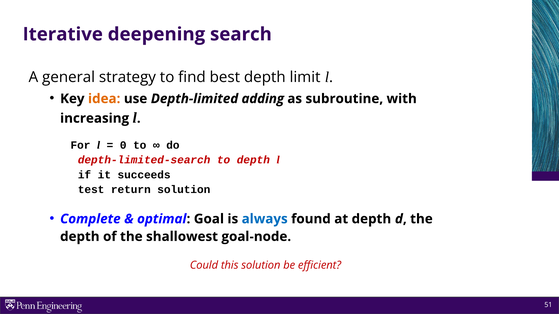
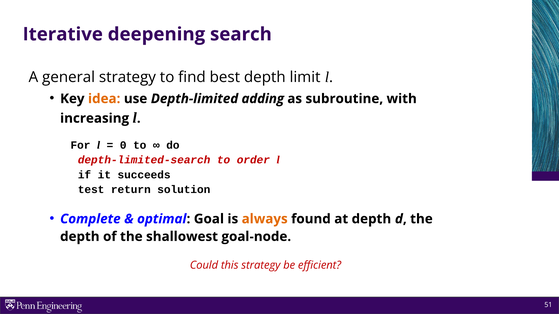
to depth: depth -> order
always colour: blue -> orange
this solution: solution -> strategy
